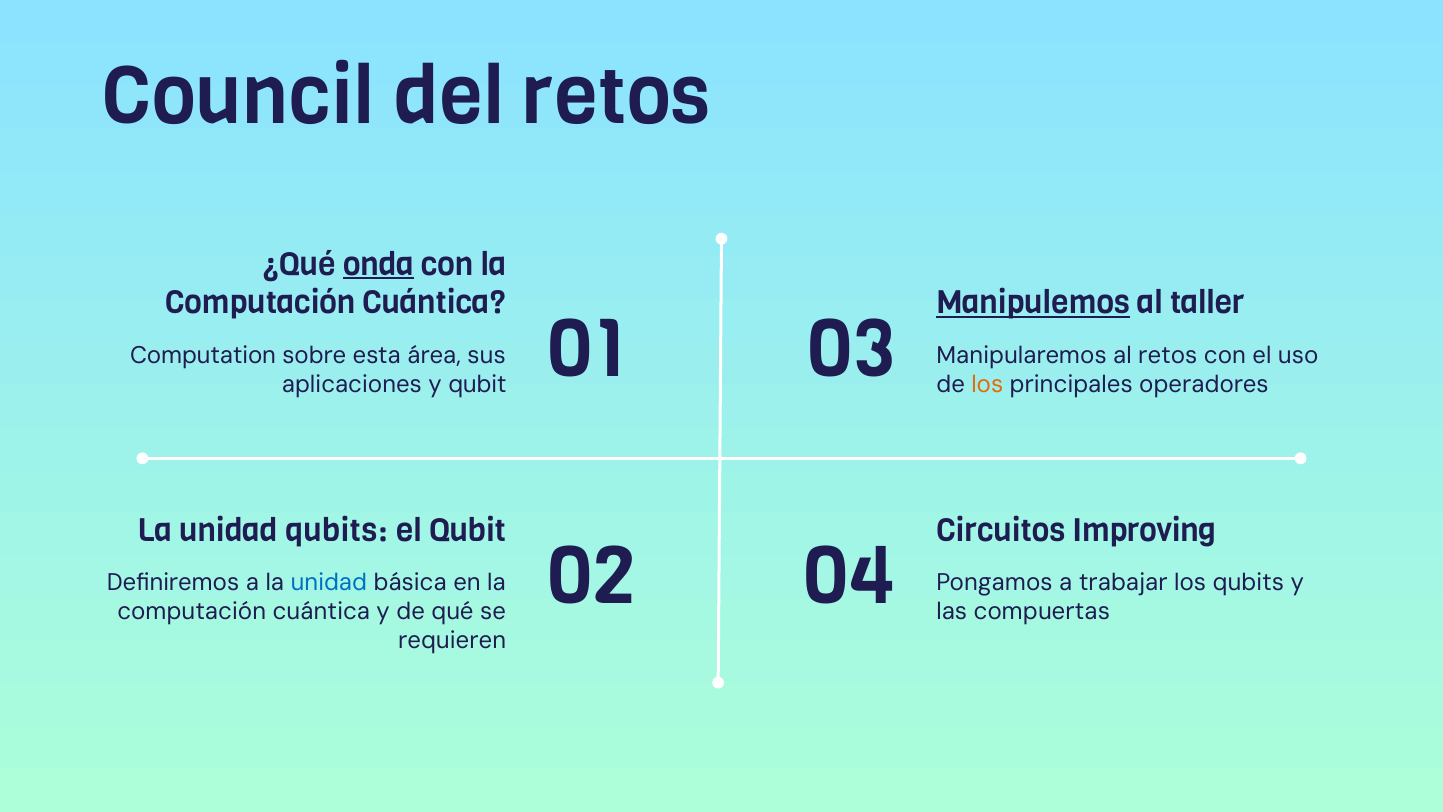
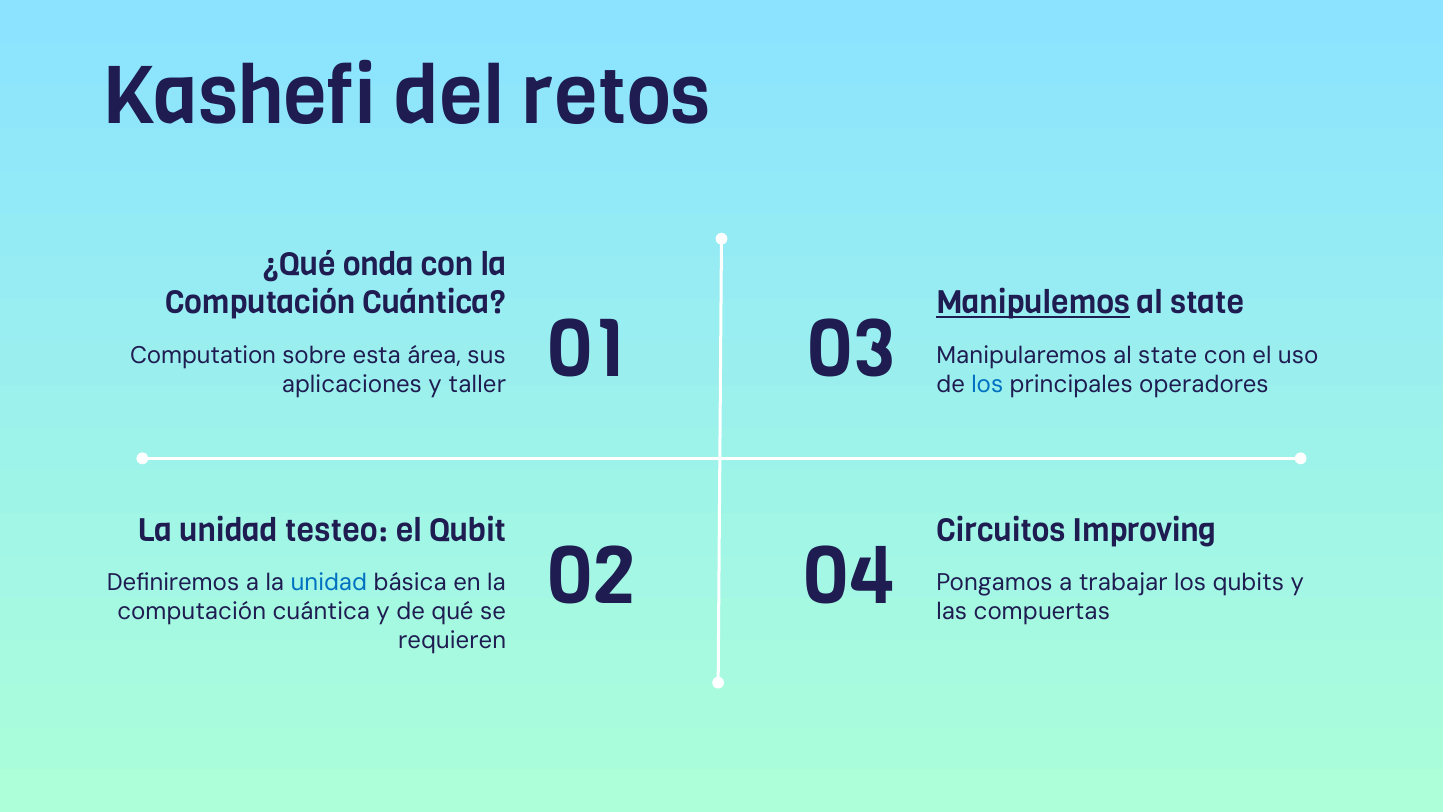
Council: Council -> Kashefi
onda underline: present -> none
taller at (1207, 303): taller -> state
Manipularemos al retos: retos -> state
y qubit: qubit -> taller
los at (987, 384) colour: orange -> blue
unidad qubits: qubits -> testeo
